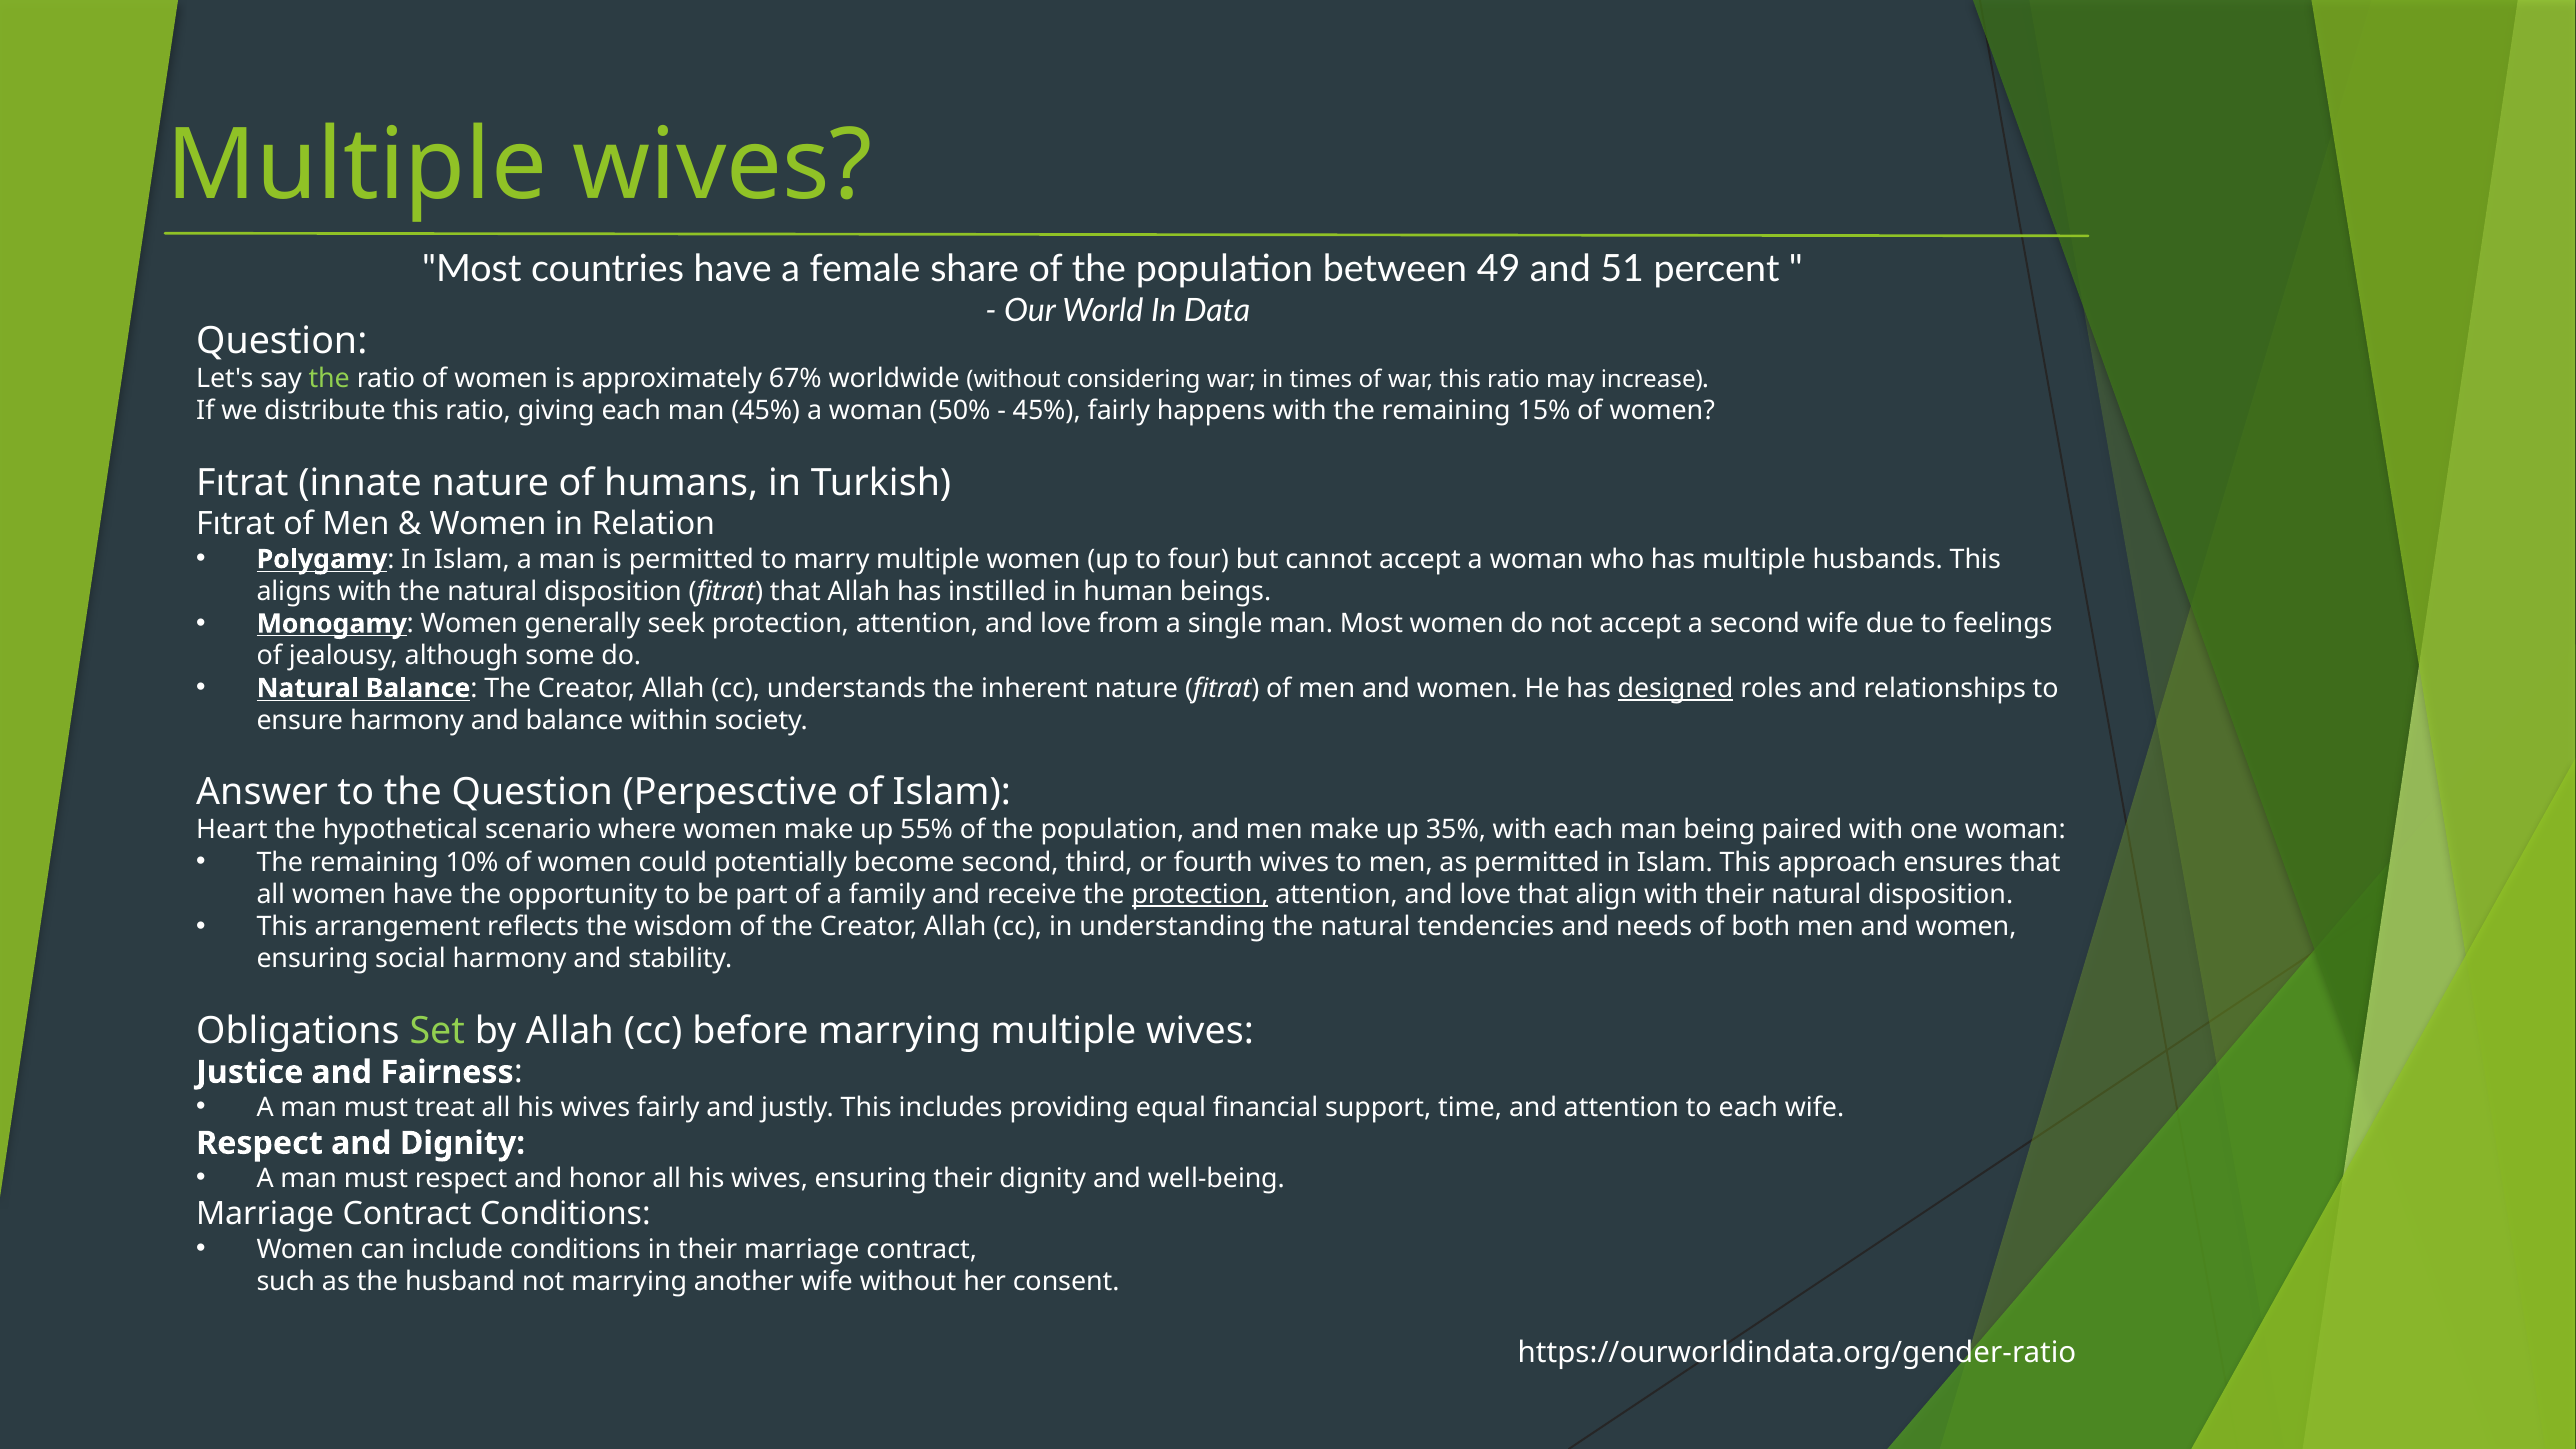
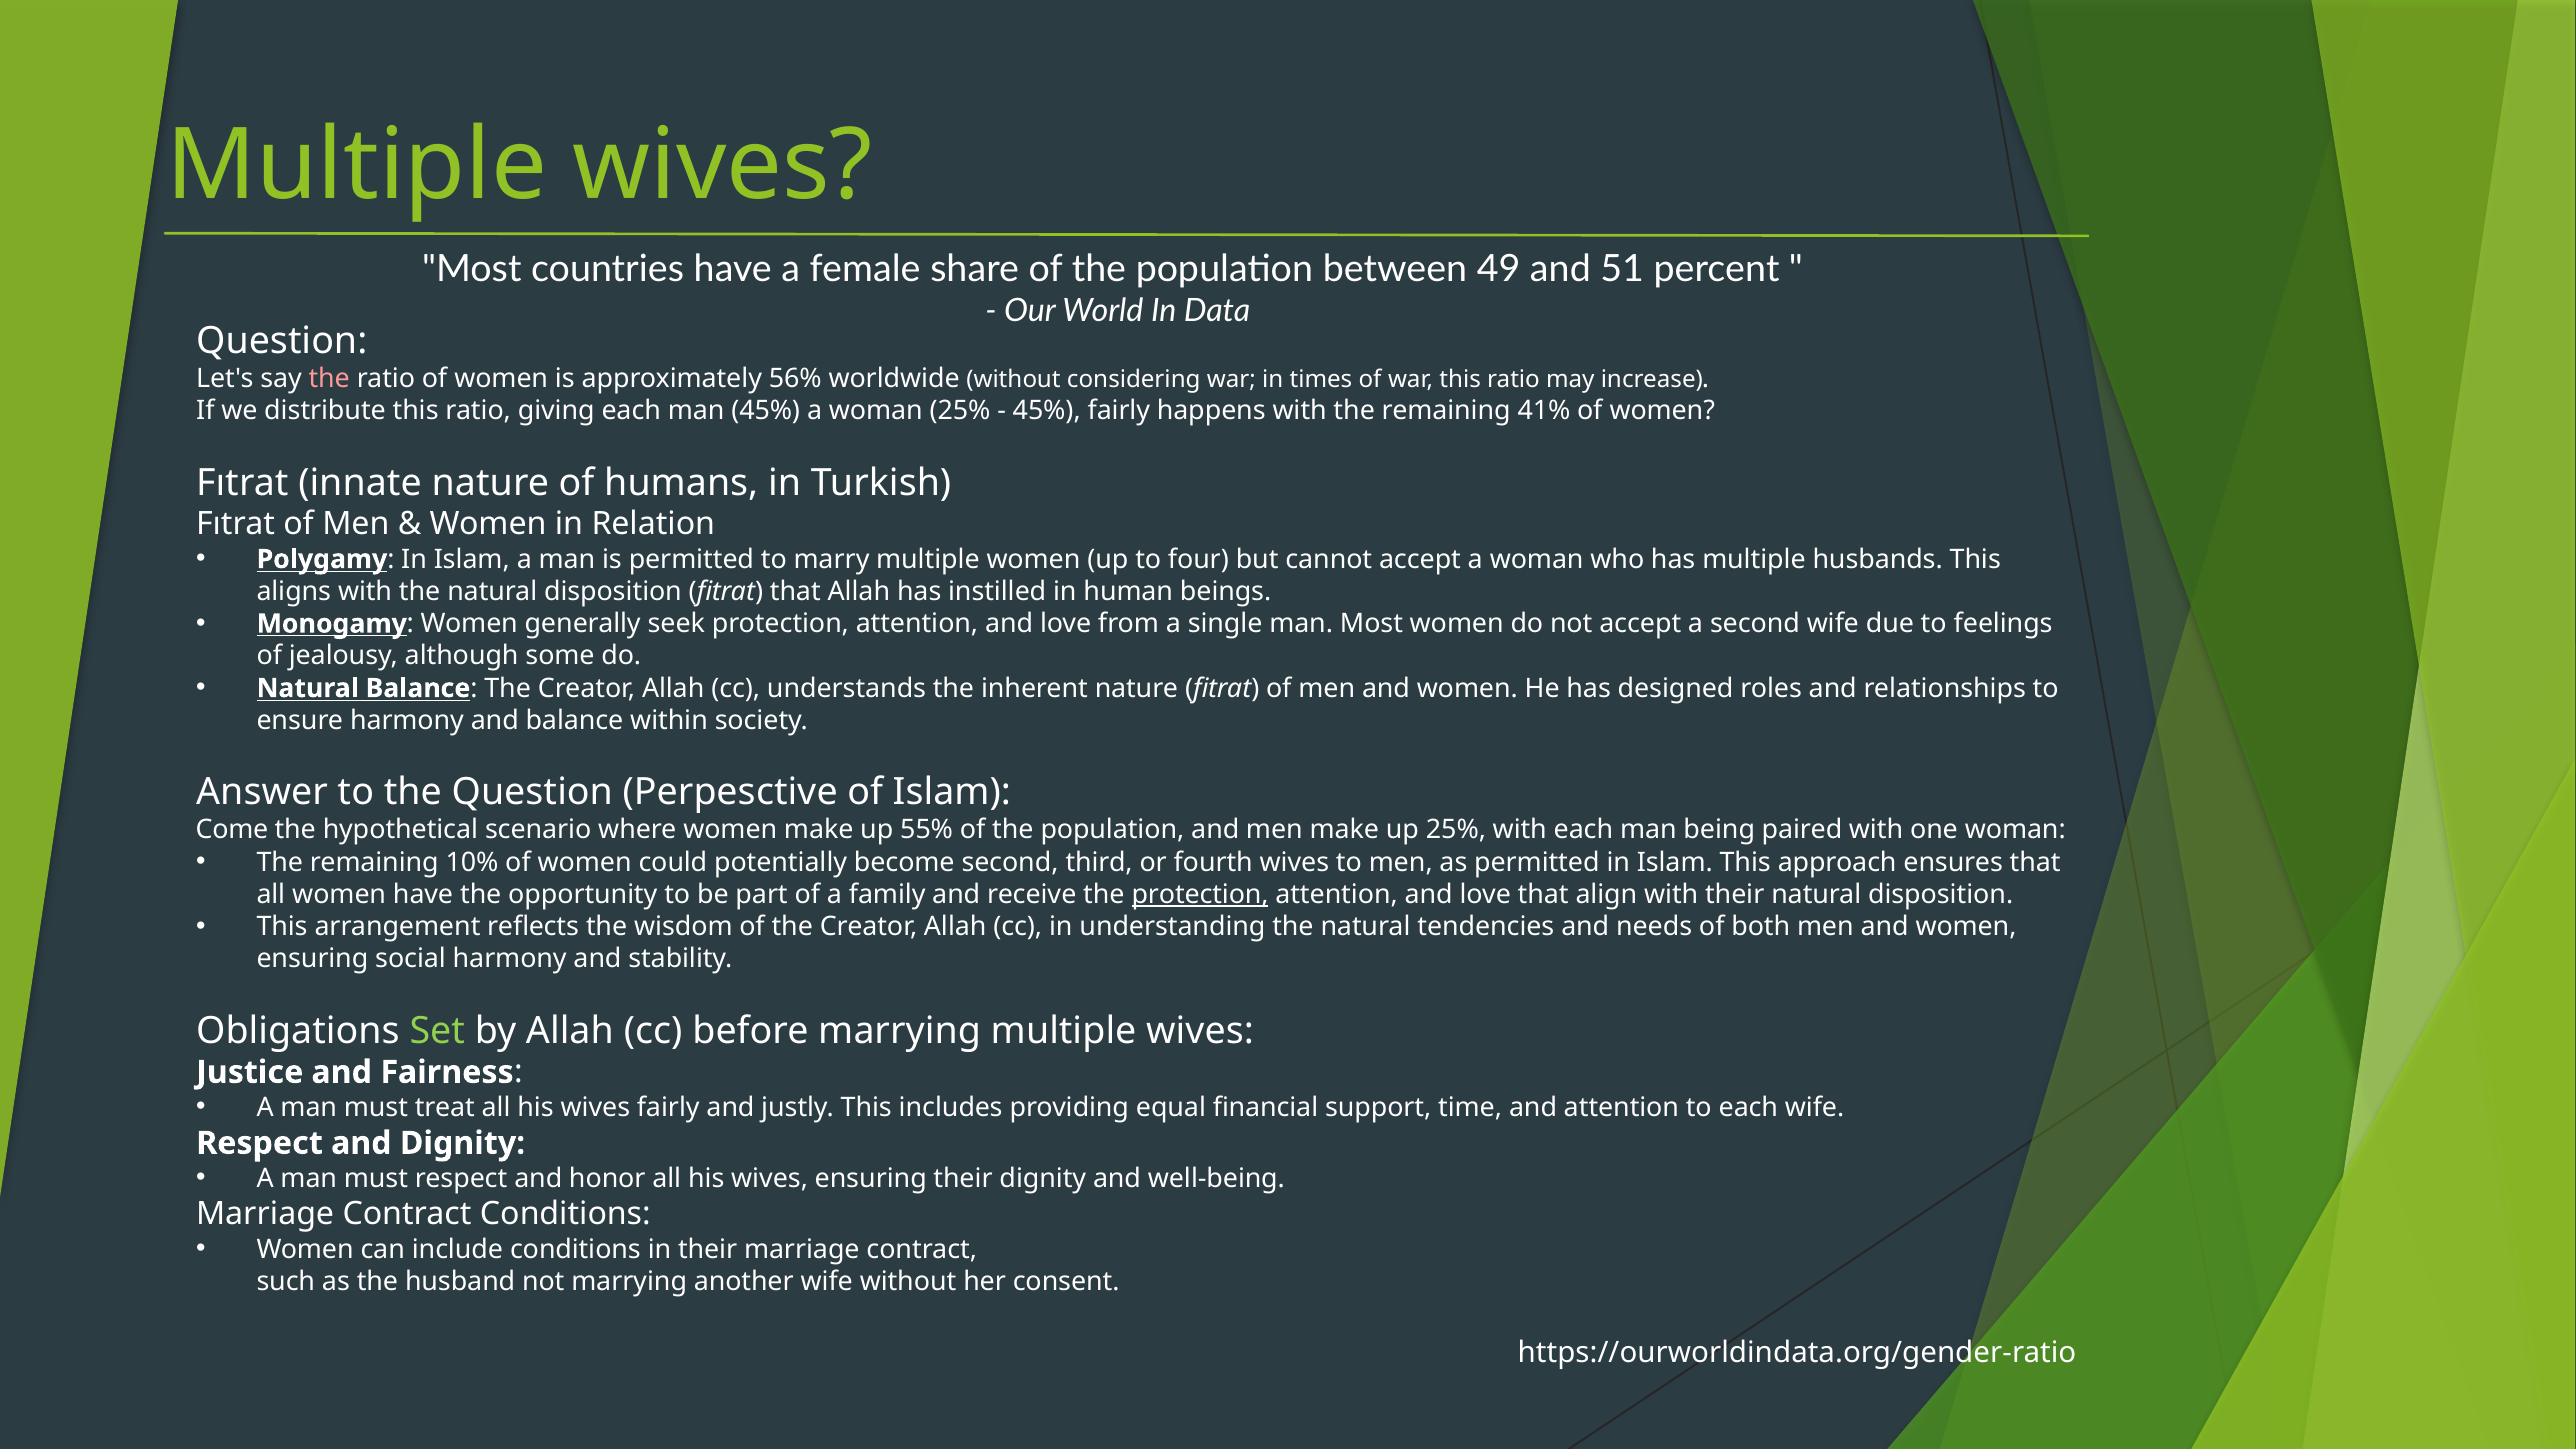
the at (329, 379) colour: light green -> pink
67%: 67% -> 56%
woman 50%: 50% -> 25%
15%: 15% -> 41%
designed underline: present -> none
Heart: Heart -> Come
up 35%: 35% -> 25%
